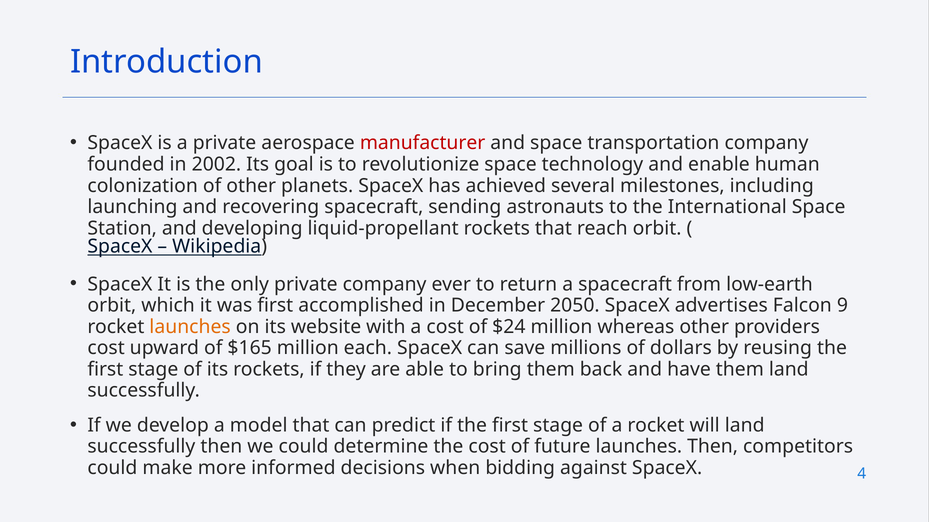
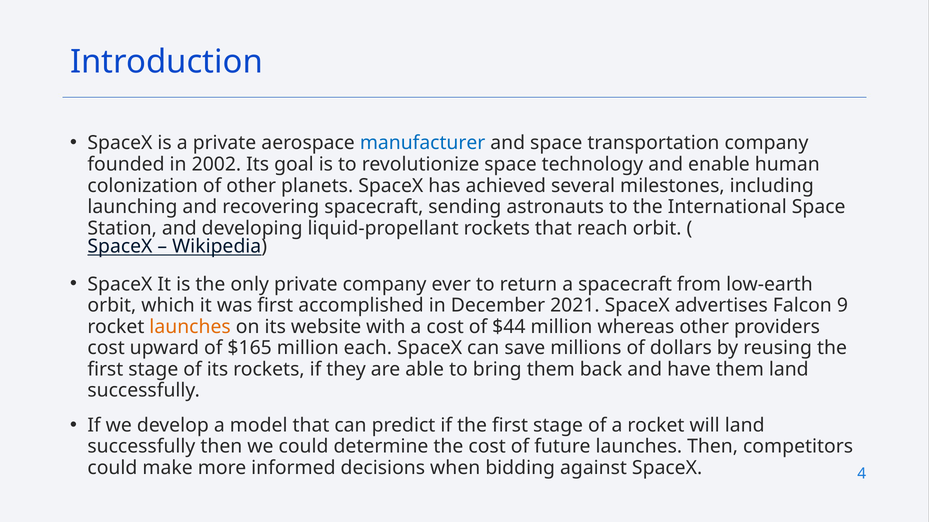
manufacturer colour: red -> blue
2050: 2050 -> 2021
$24: $24 -> $44
